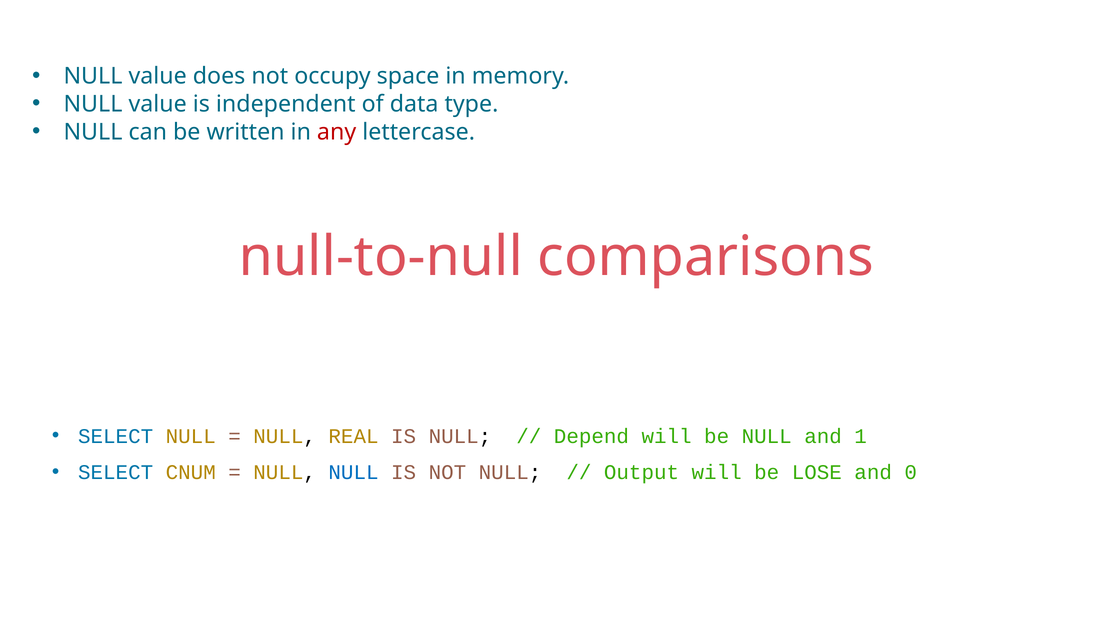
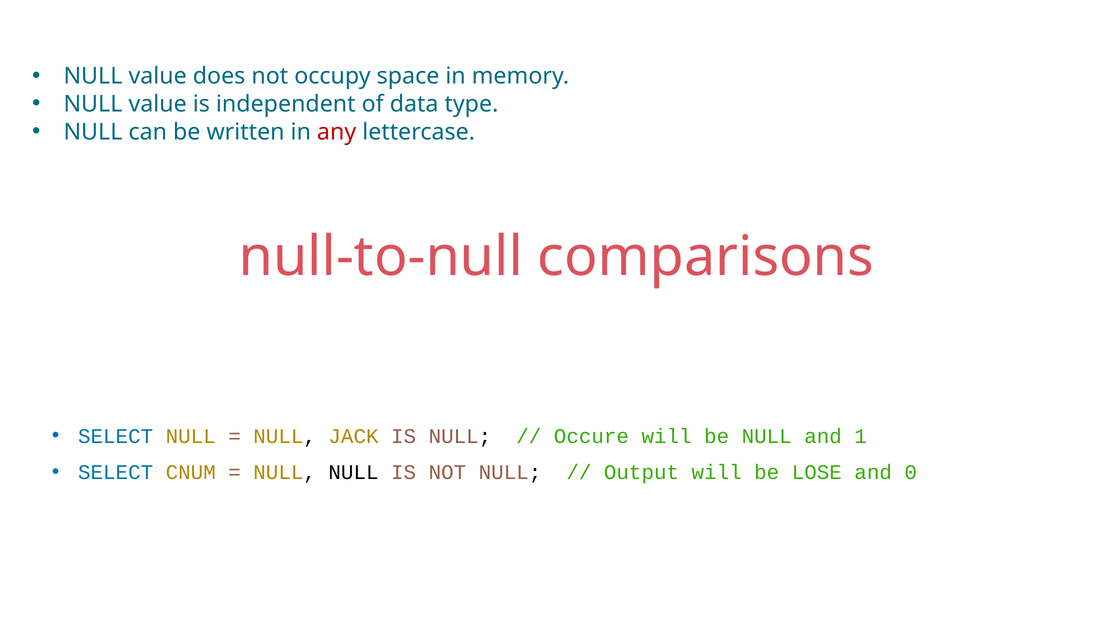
REAL: REAL -> JACK
Depend: Depend -> Occure
NULL at (354, 472) colour: blue -> black
